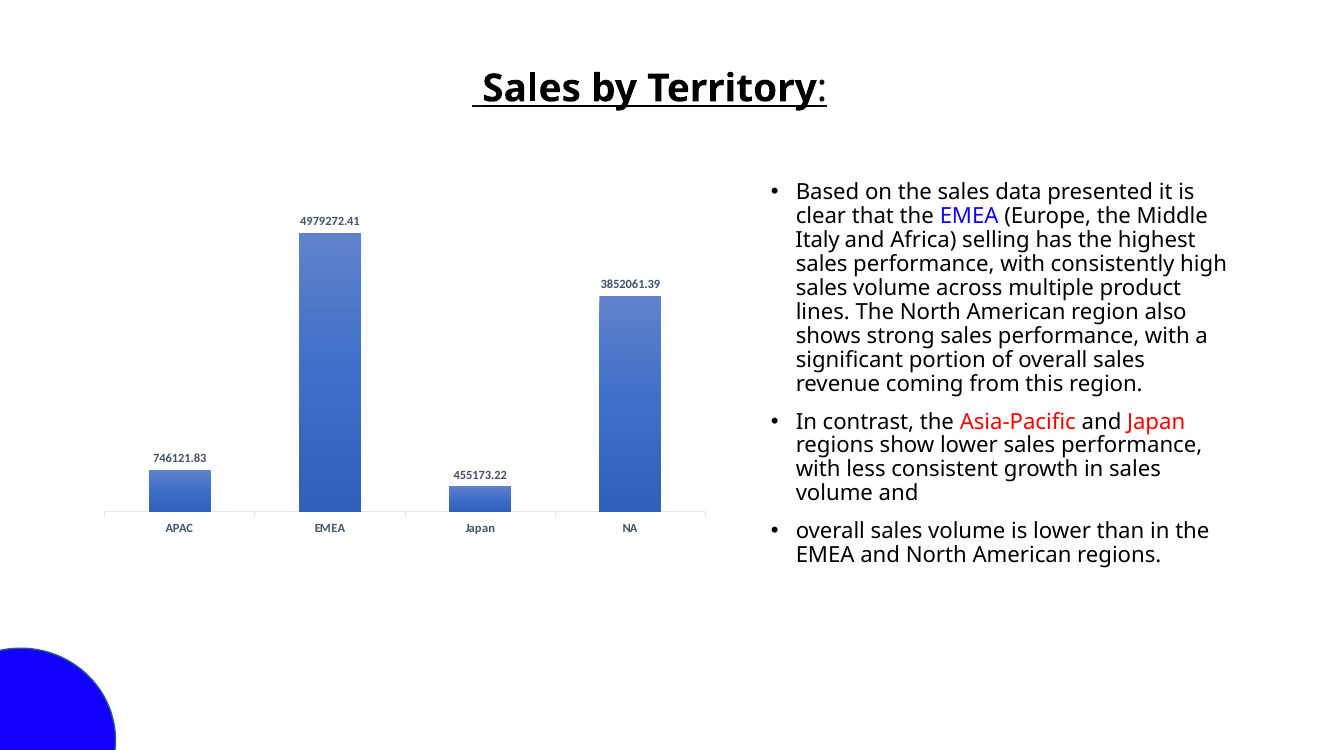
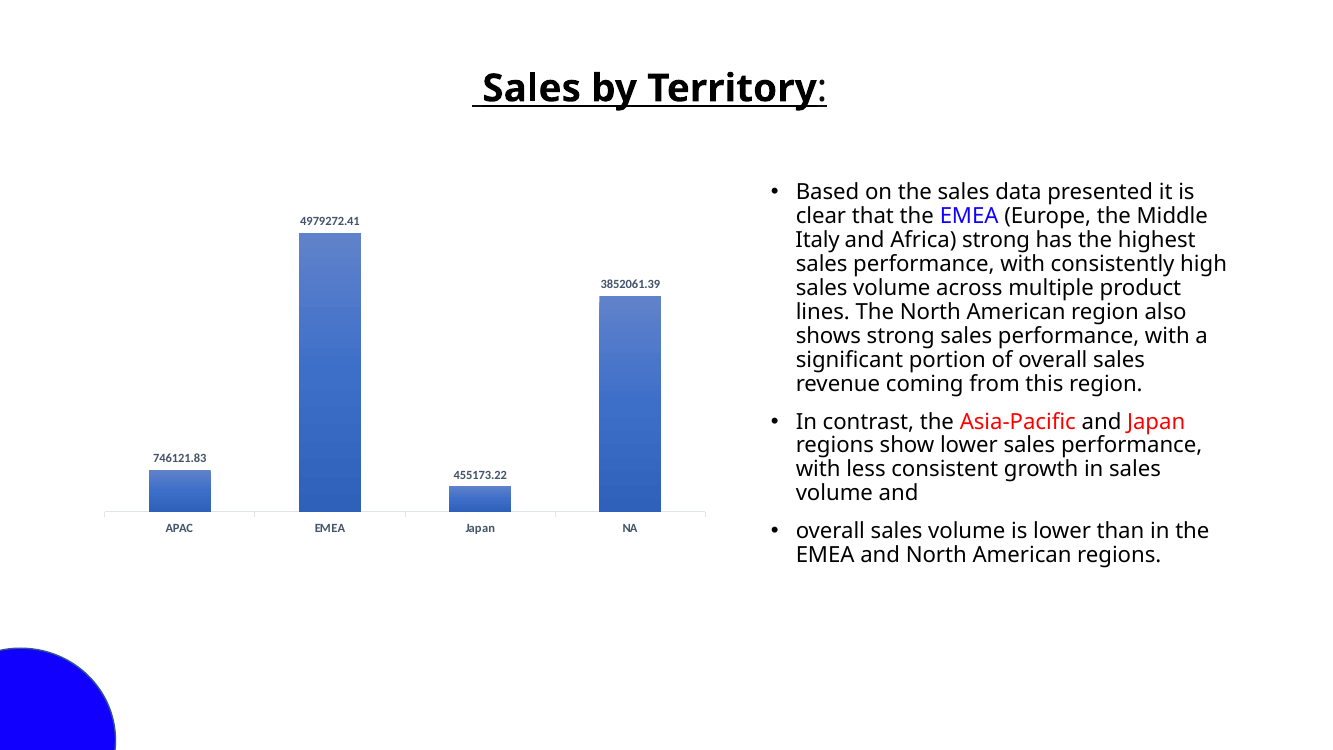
Africa selling: selling -> strong
